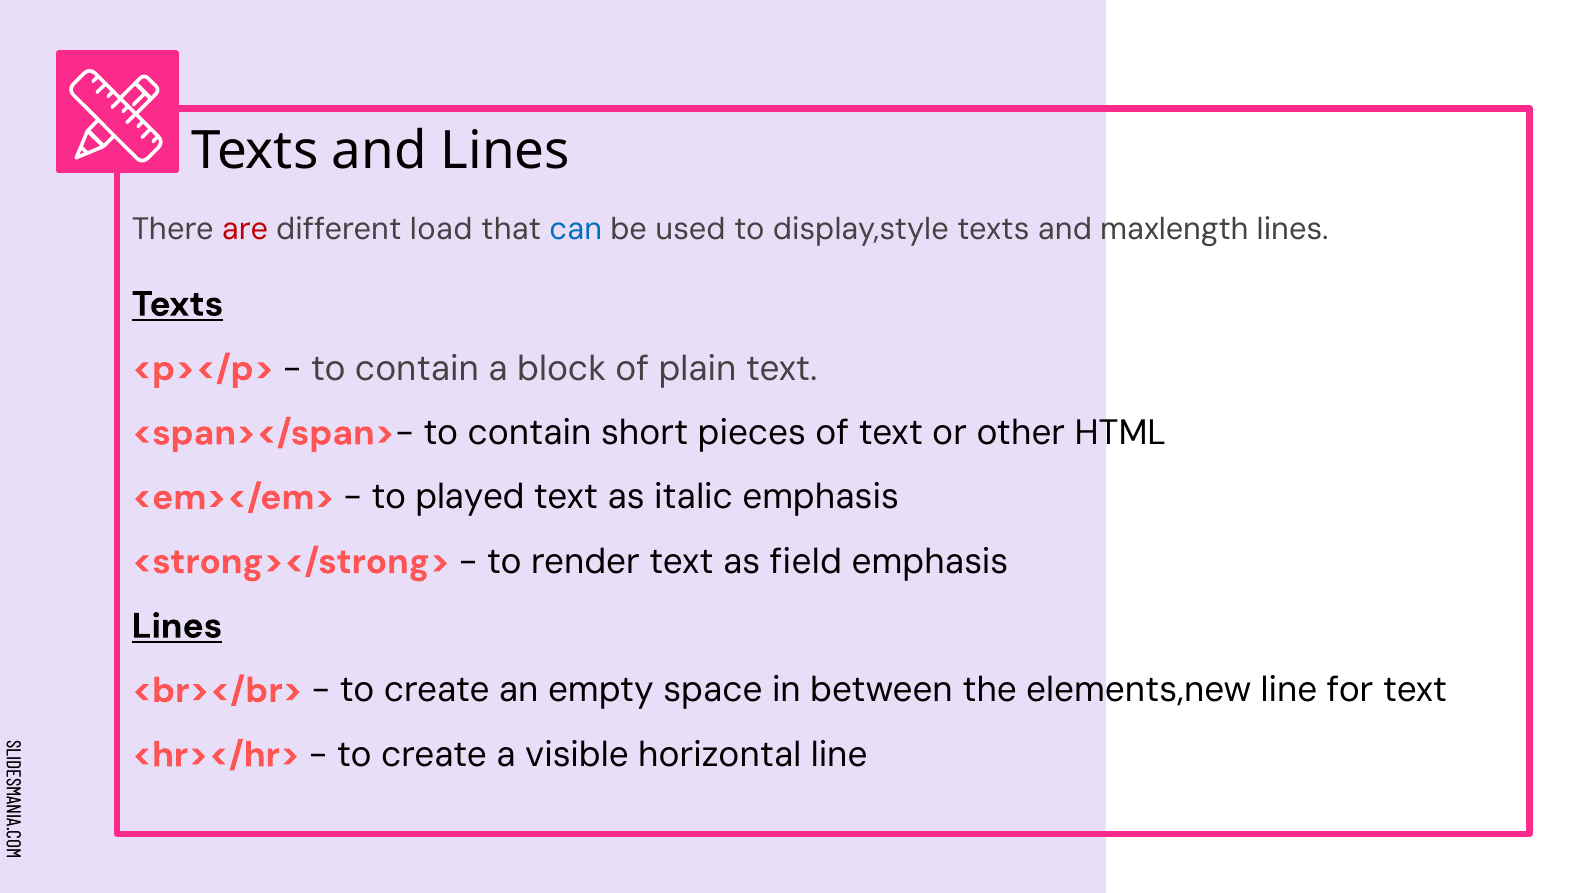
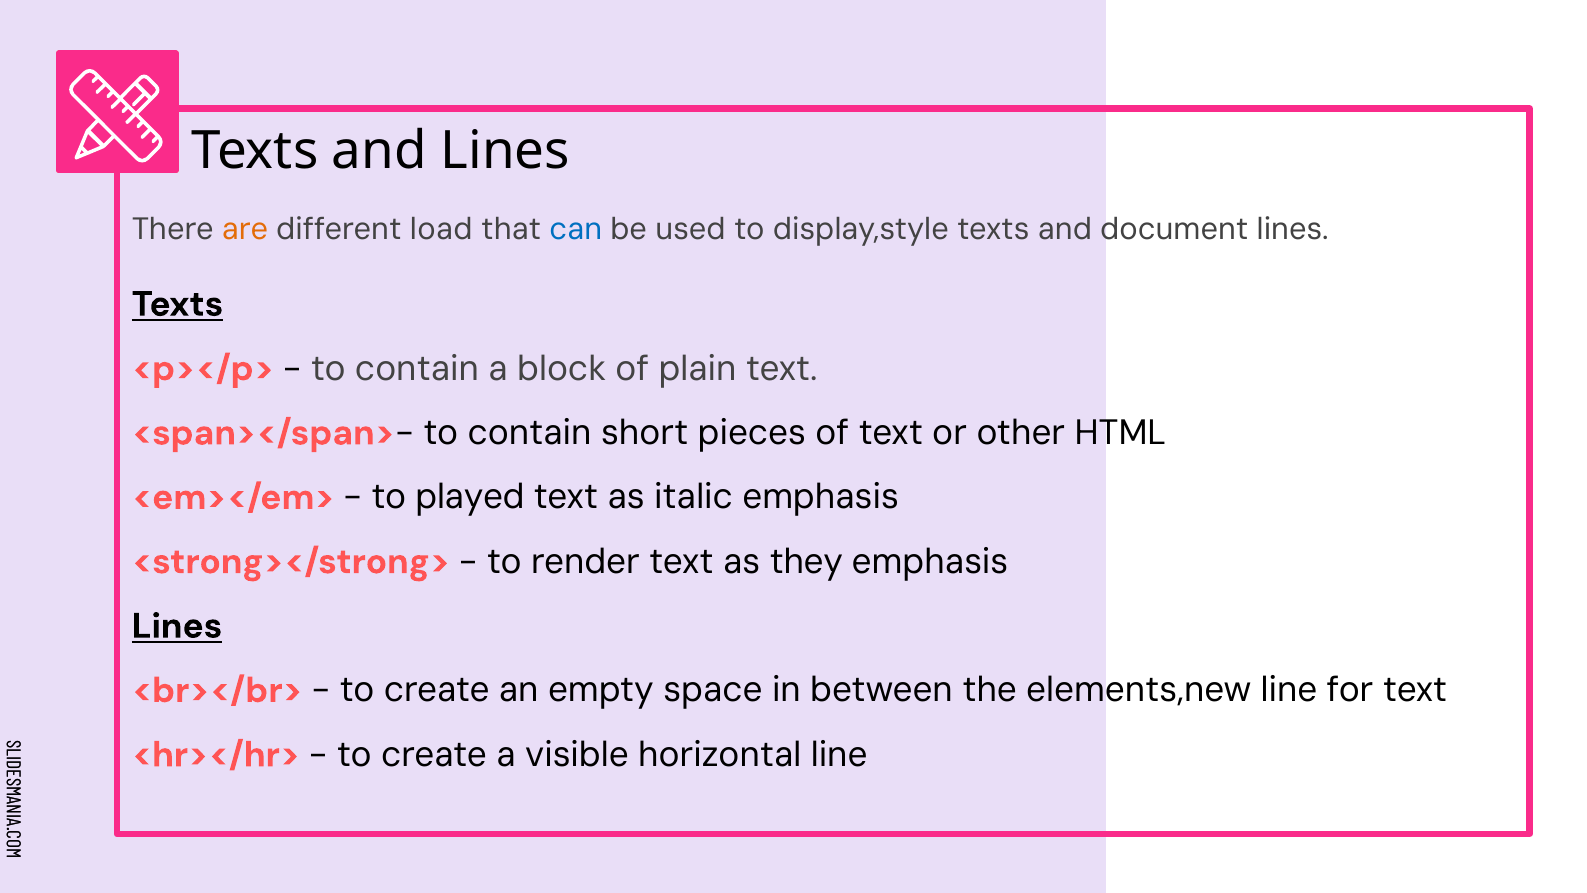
are colour: red -> orange
maxlength: maxlength -> document
field: field -> they
